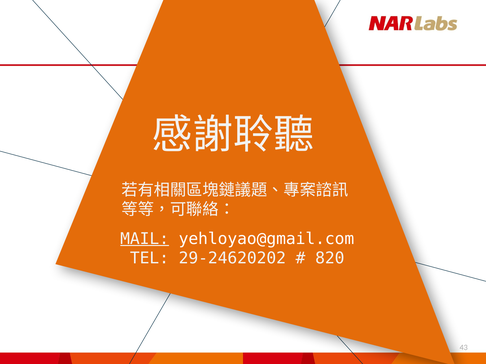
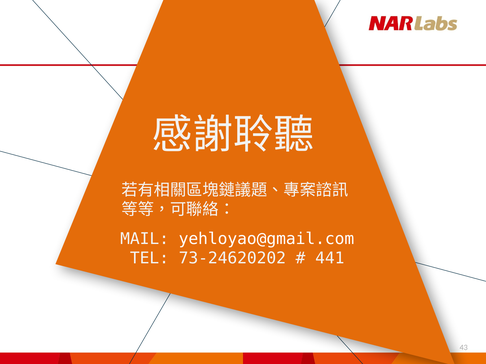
MAIL underline: present -> none
29-24620202: 29-24620202 -> 73-24620202
820: 820 -> 441
